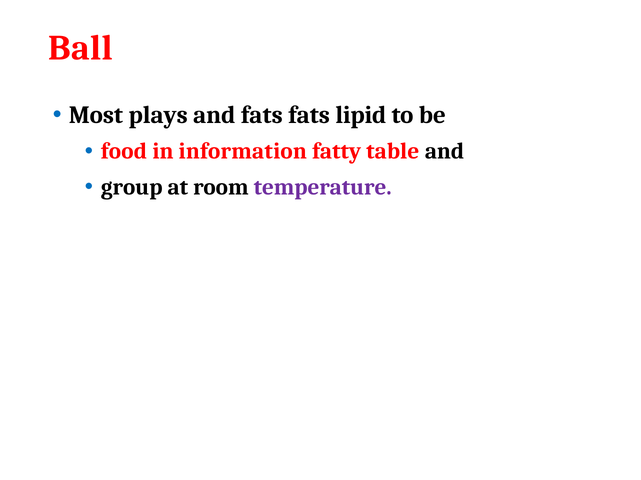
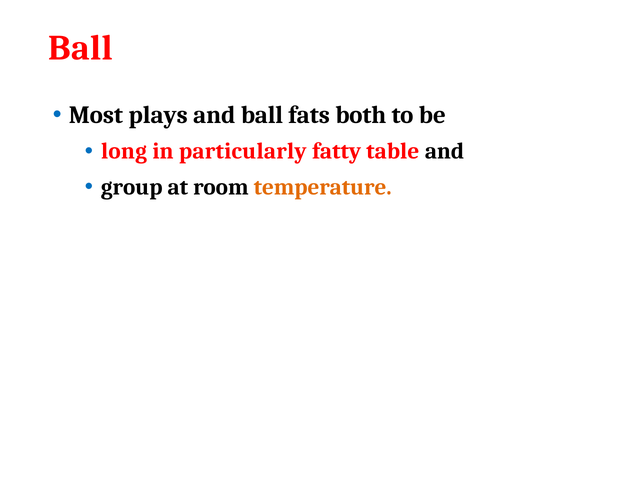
and fats: fats -> ball
lipid: lipid -> both
food: food -> long
information: information -> particularly
temperature colour: purple -> orange
